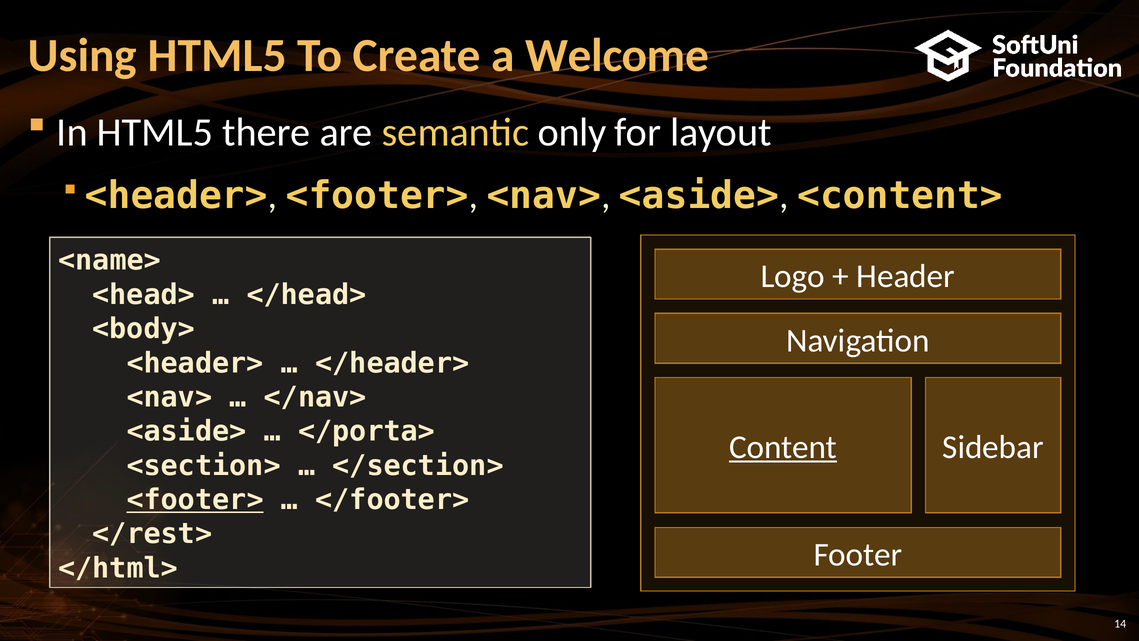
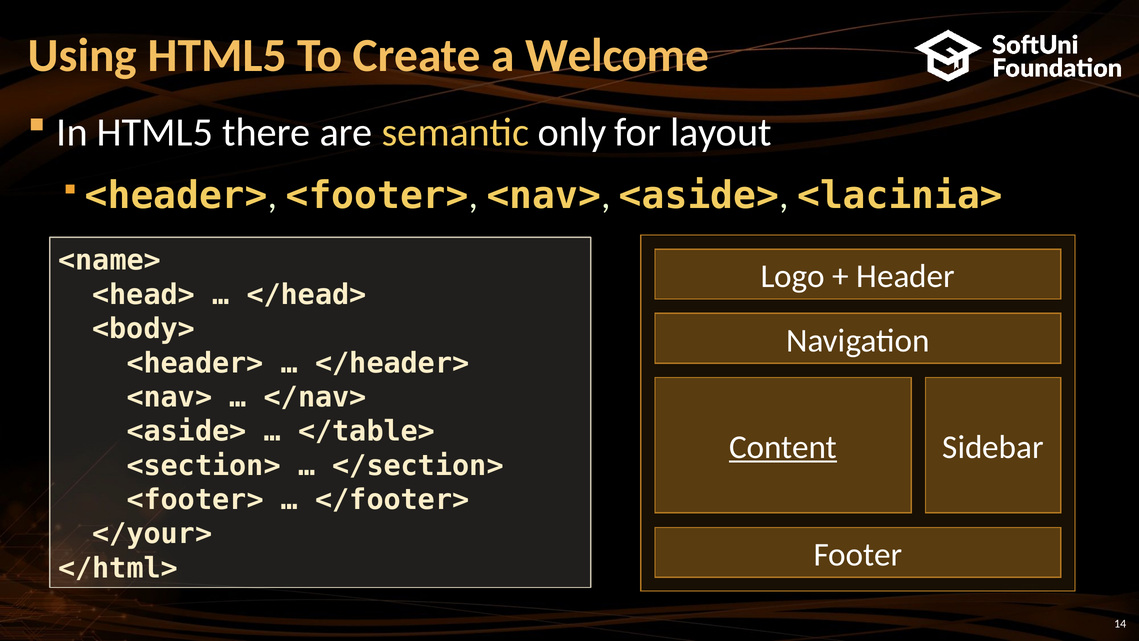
<content>: <content> -> <lacinia>
</porta>: </porta> -> </table>
<footer> at (195, 500) underline: present -> none
</rest>: </rest> -> </your>
